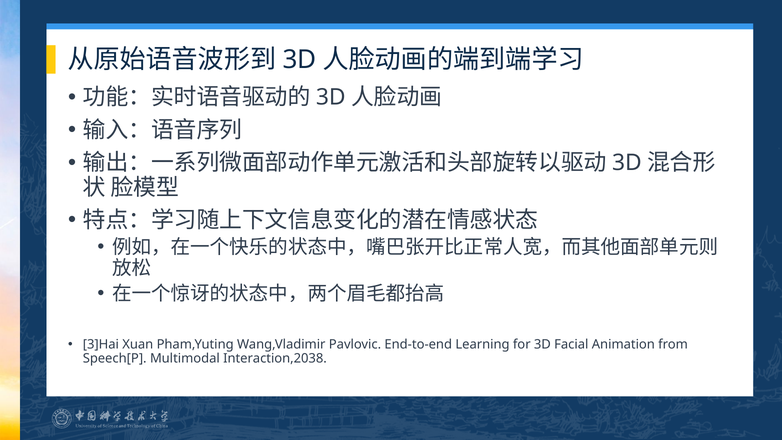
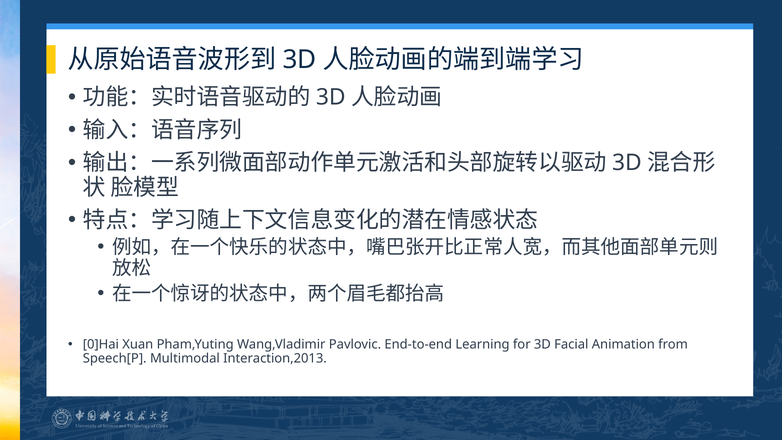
3]Hai: 3]Hai -> 0]Hai
Interaction,2038: Interaction,2038 -> Interaction,2013
